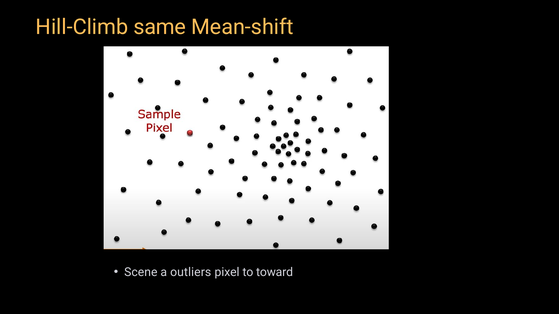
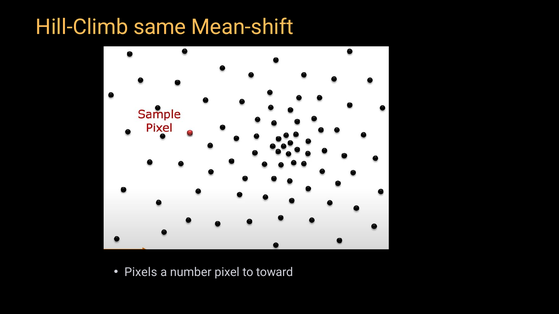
Scene: Scene -> Pixels
outliers: outliers -> number
